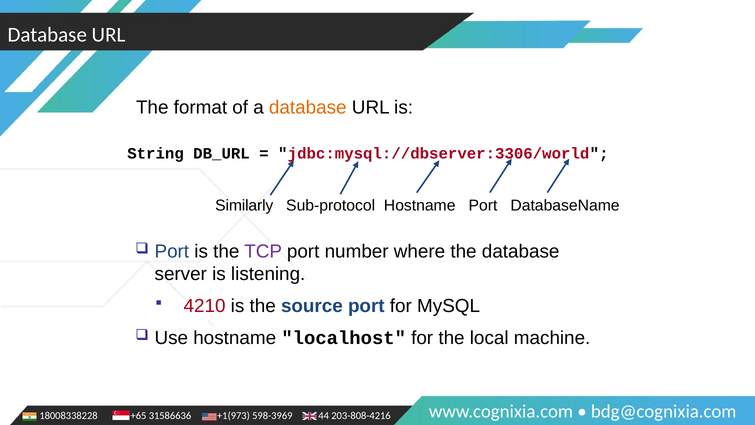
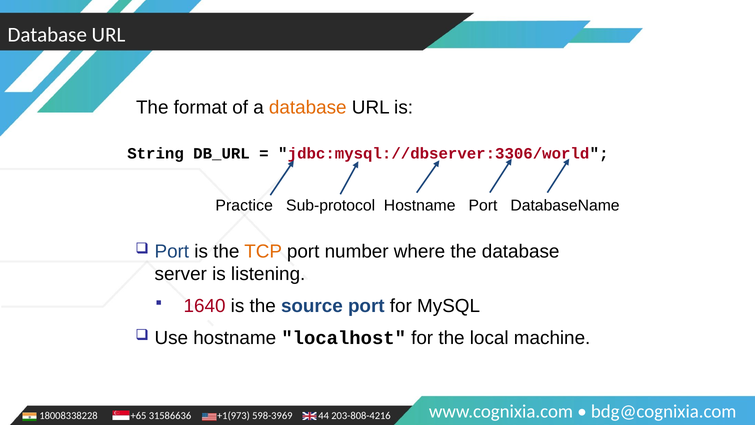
Similarly: Similarly -> Practice
TCP colour: purple -> orange
4210: 4210 -> 1640
